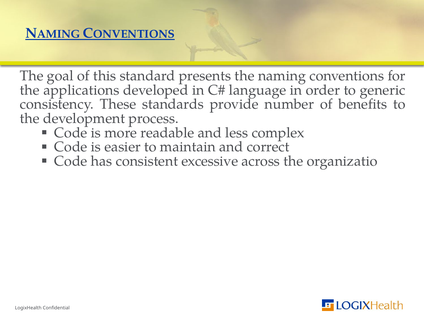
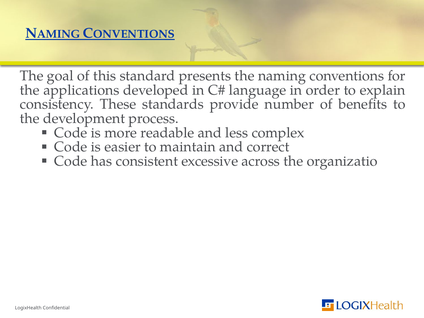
generic: generic -> explain
